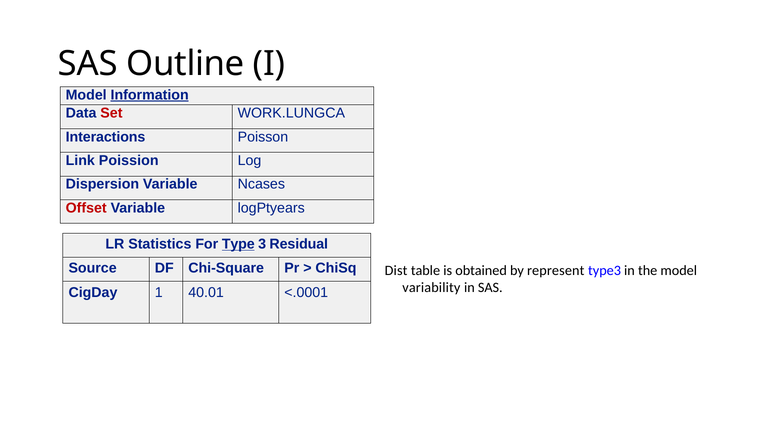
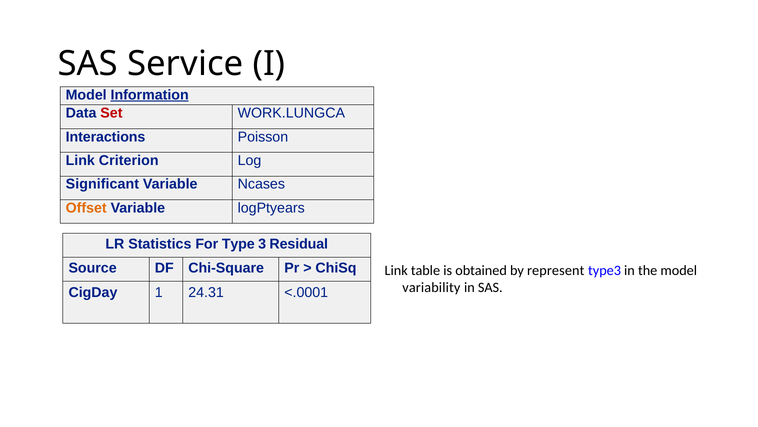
Outline: Outline -> Service
Poission: Poission -> Criterion
Dispersion: Dispersion -> Significant
Offset colour: red -> orange
Type underline: present -> none
Dist at (396, 270): Dist -> Link
40.01: 40.01 -> 24.31
